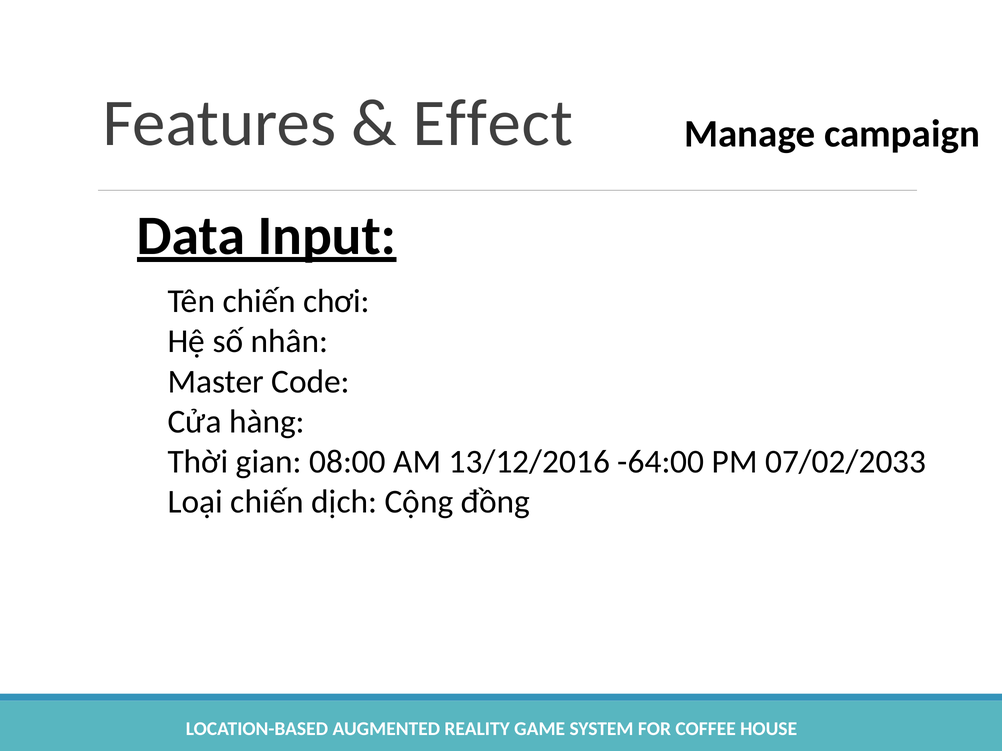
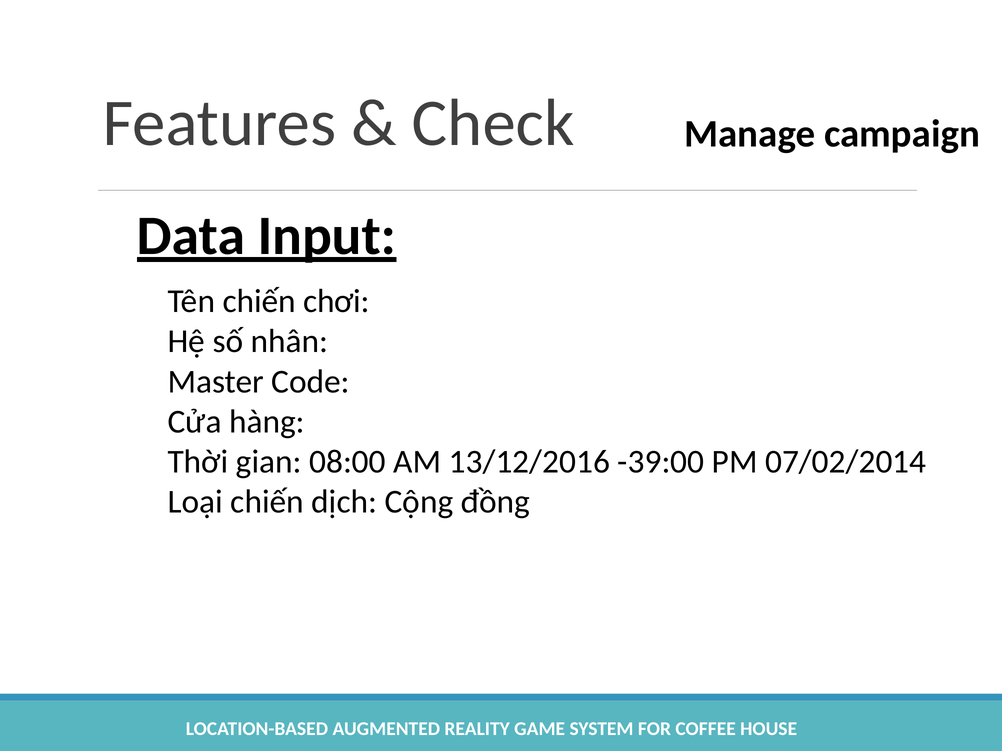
Effect: Effect -> Check
-64:00: -64:00 -> -39:00
07/02/2033: 07/02/2033 -> 07/02/2014
